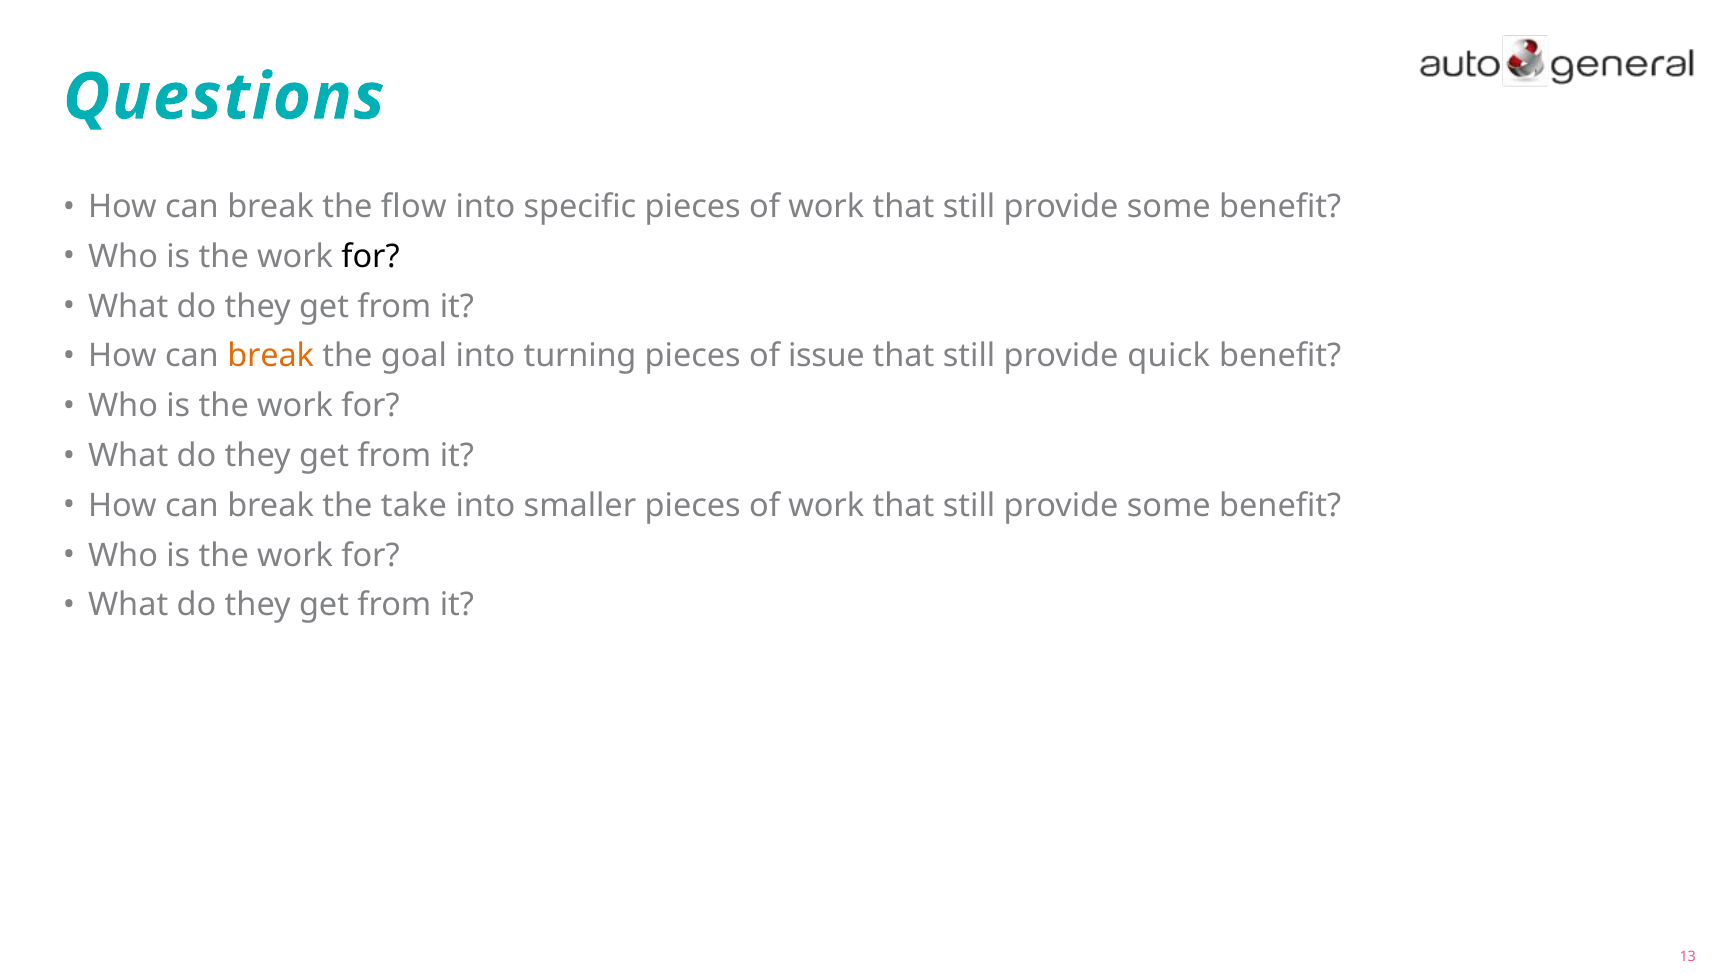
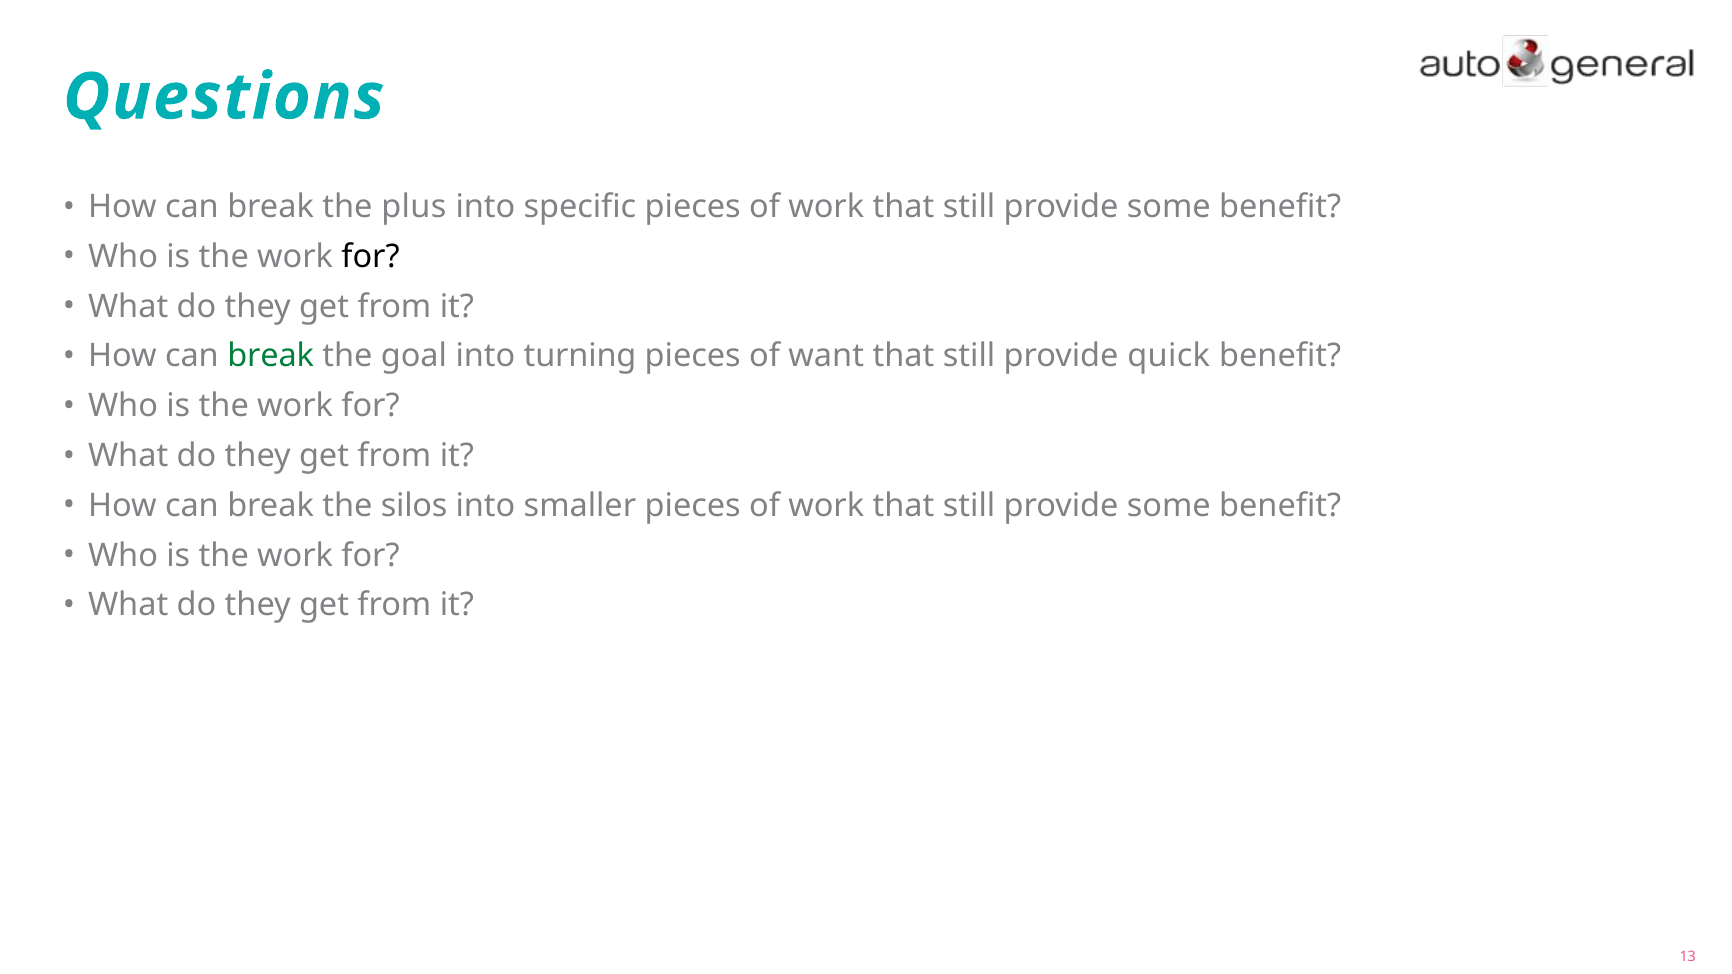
flow: flow -> plus
break at (271, 356) colour: orange -> green
issue: issue -> want
take: take -> silos
